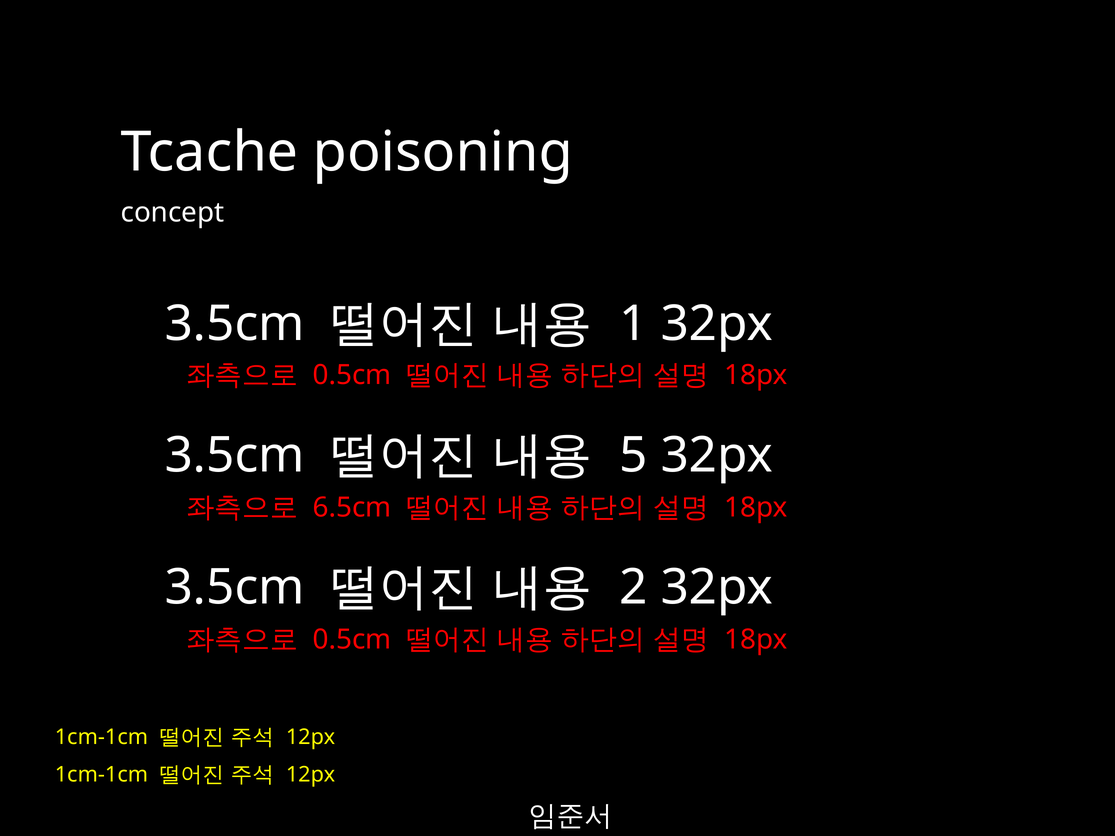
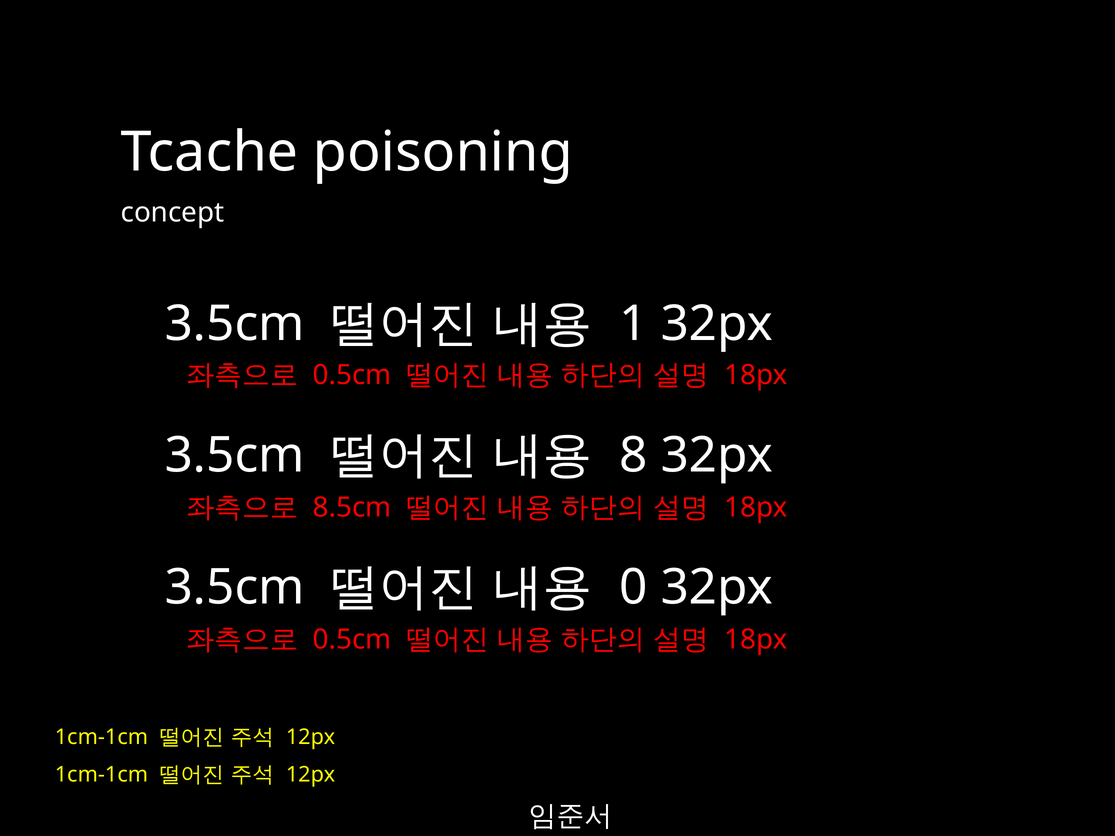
5: 5 -> 8
6.5cm: 6.5cm -> 8.5cm
2: 2 -> 0
